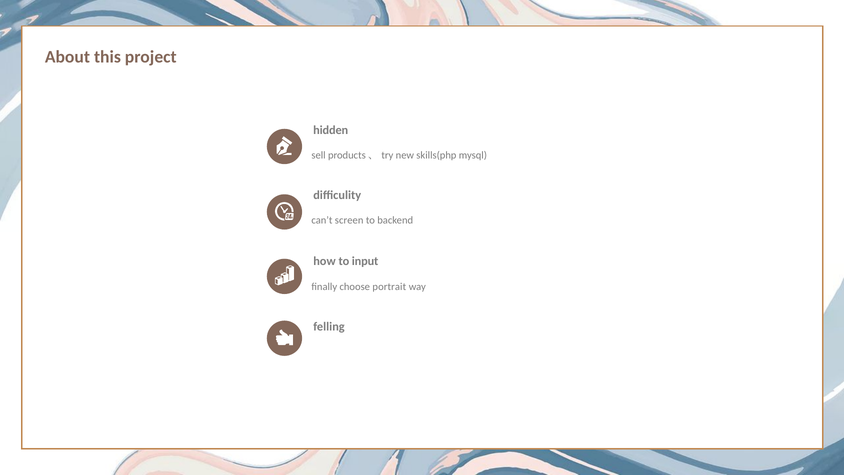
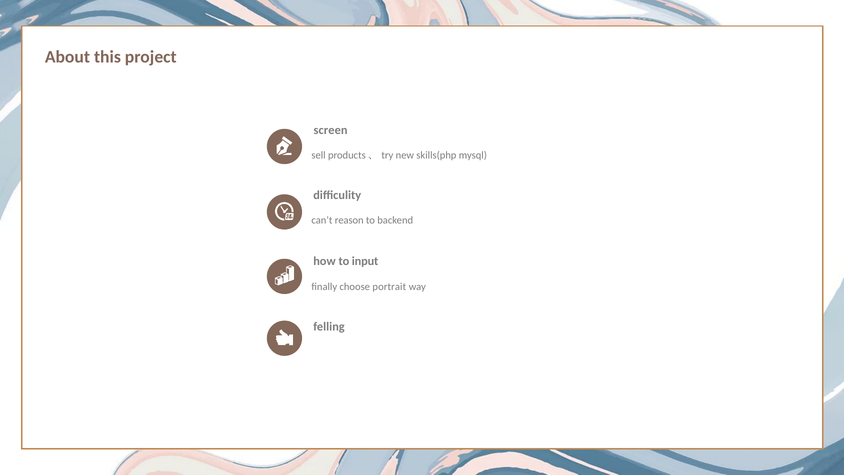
hidden: hidden -> screen
screen: screen -> reason
